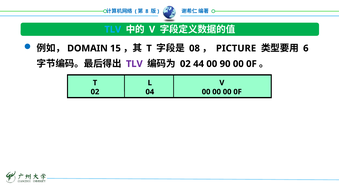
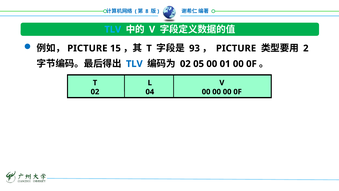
DOMAIN at (87, 48): DOMAIN -> PICTURE
08: 08 -> 93
6: 6 -> 2
TLV at (134, 64) colour: purple -> blue
44: 44 -> 05
90: 90 -> 01
